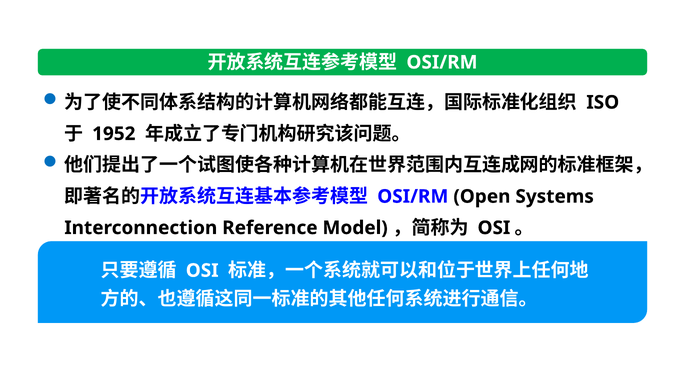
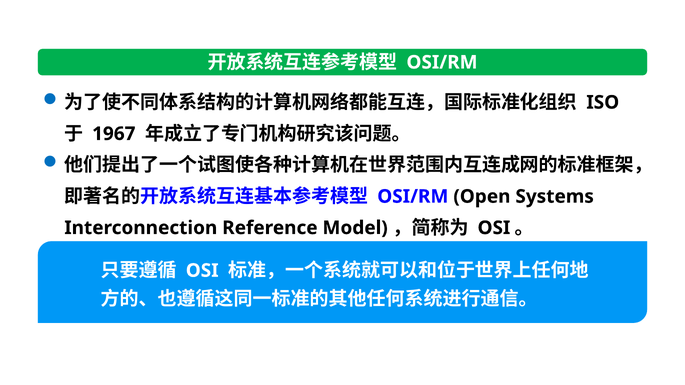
1952: 1952 -> 1967
